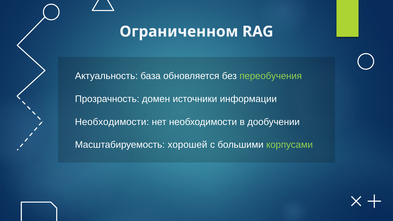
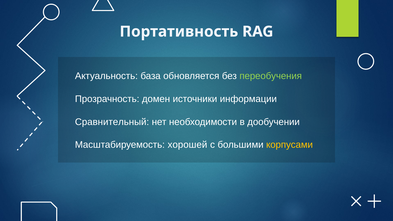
Ограниченном: Ограниченном -> Портативность
Необходимости at (112, 122): Необходимости -> Сравнительный
корпусами colour: light green -> yellow
